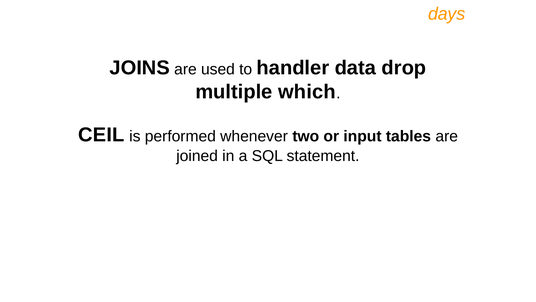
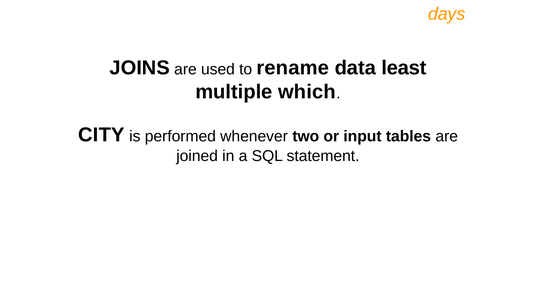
handler: handler -> rename
drop: drop -> least
CEIL: CEIL -> CITY
